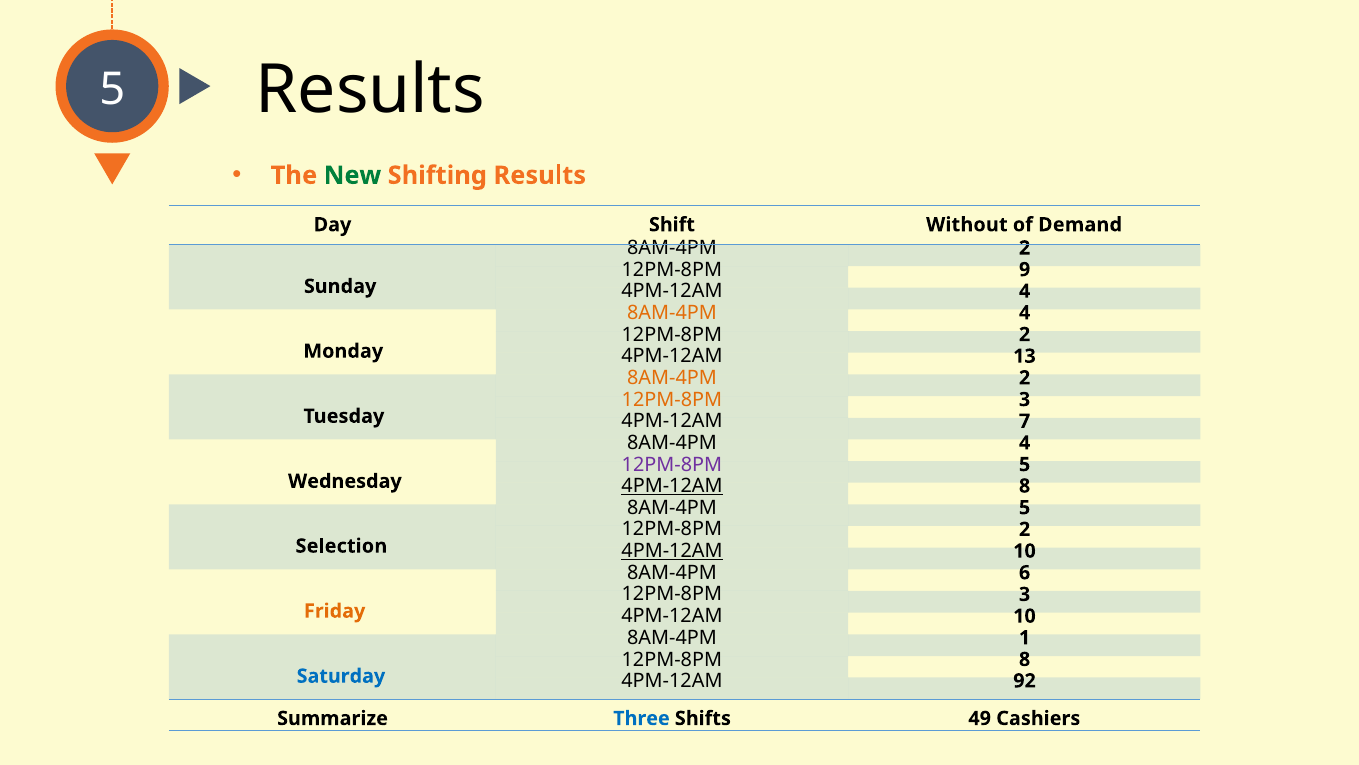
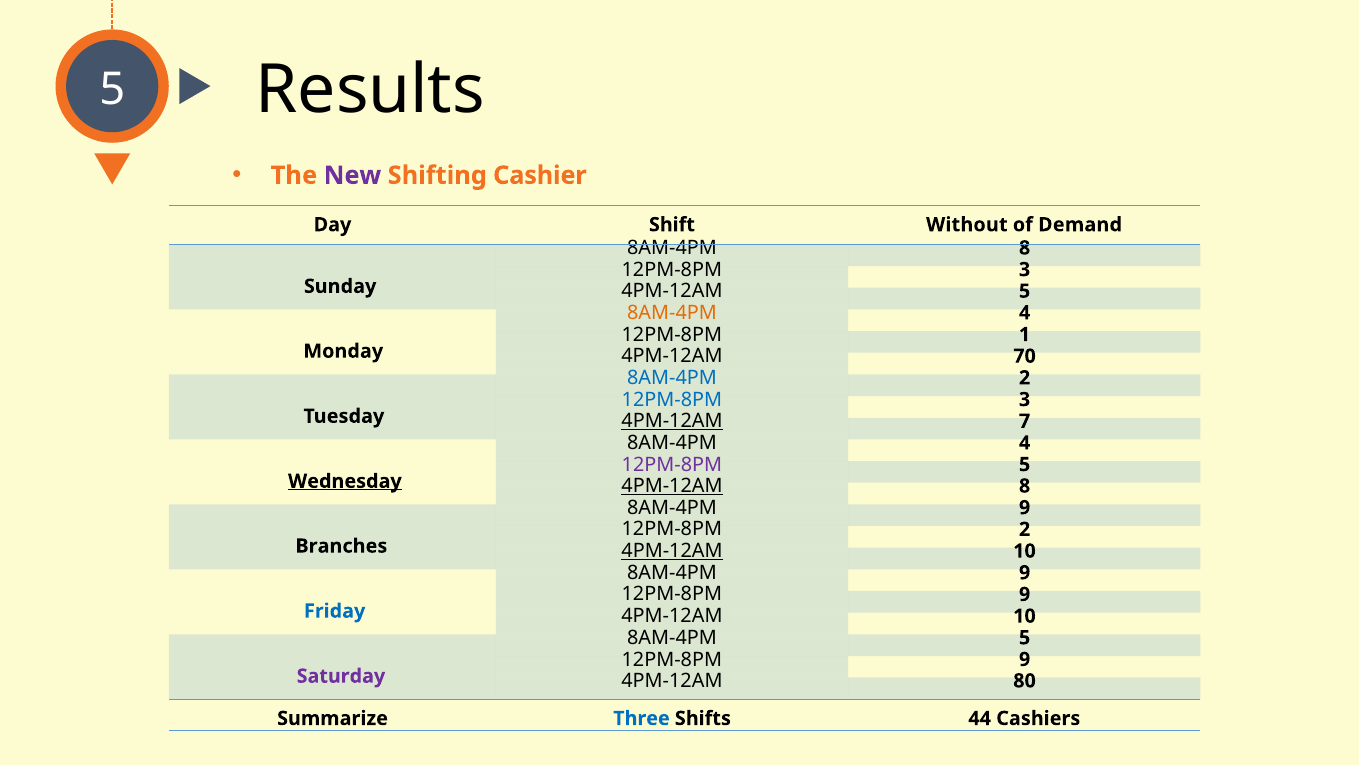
New colour: green -> purple
Shifting Results: Results -> Cashier
2 at (1025, 248): 2 -> 8
9 at (1025, 269): 9 -> 3
4PM-12AM 4: 4 -> 5
2 at (1025, 334): 2 -> 1
13: 13 -> 70
8AM-4PM at (672, 378) colour: orange -> blue
12PM-8PM at (672, 399) colour: orange -> blue
4PM-12AM at (672, 421) underline: none -> present
Wednesday underline: none -> present
5 at (1025, 507): 5 -> 9
Selection: Selection -> Branches
6 at (1025, 572): 6 -> 9
3 at (1025, 594): 3 -> 9
Friday colour: orange -> blue
8AM-4PM 1: 1 -> 5
8 at (1025, 659): 8 -> 9
Saturday colour: blue -> purple
92: 92 -> 80
49: 49 -> 44
